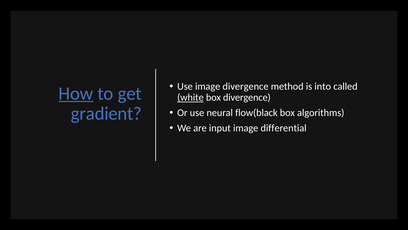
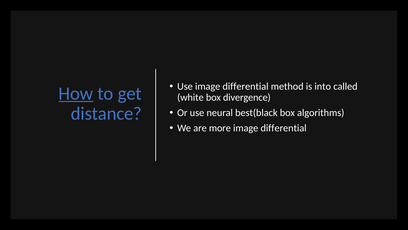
Use image divergence: divergence -> differential
white underline: present -> none
gradient: gradient -> distance
flow(black: flow(black -> best(black
input: input -> more
